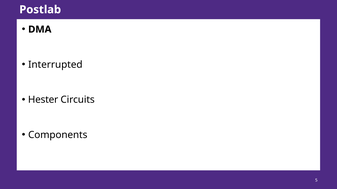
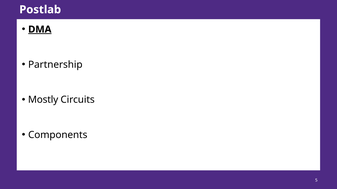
DMA underline: none -> present
Interrupted: Interrupted -> Partnership
Hester: Hester -> Mostly
